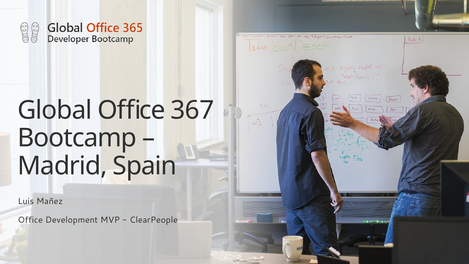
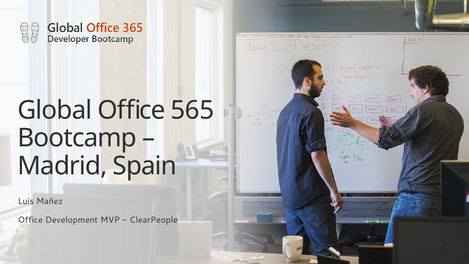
367: 367 -> 565
